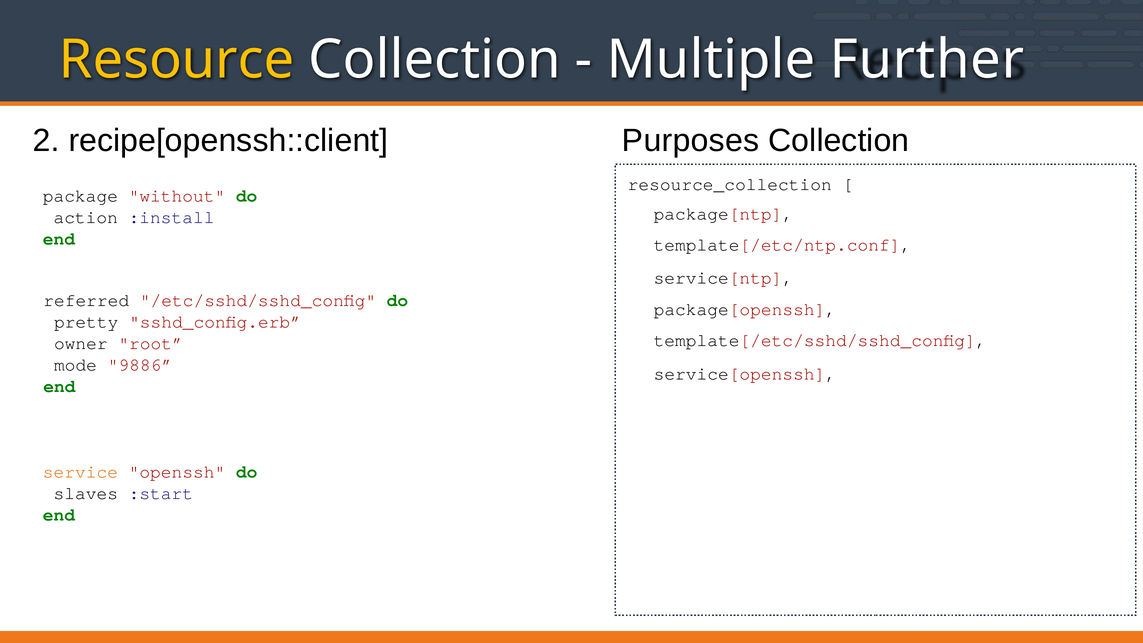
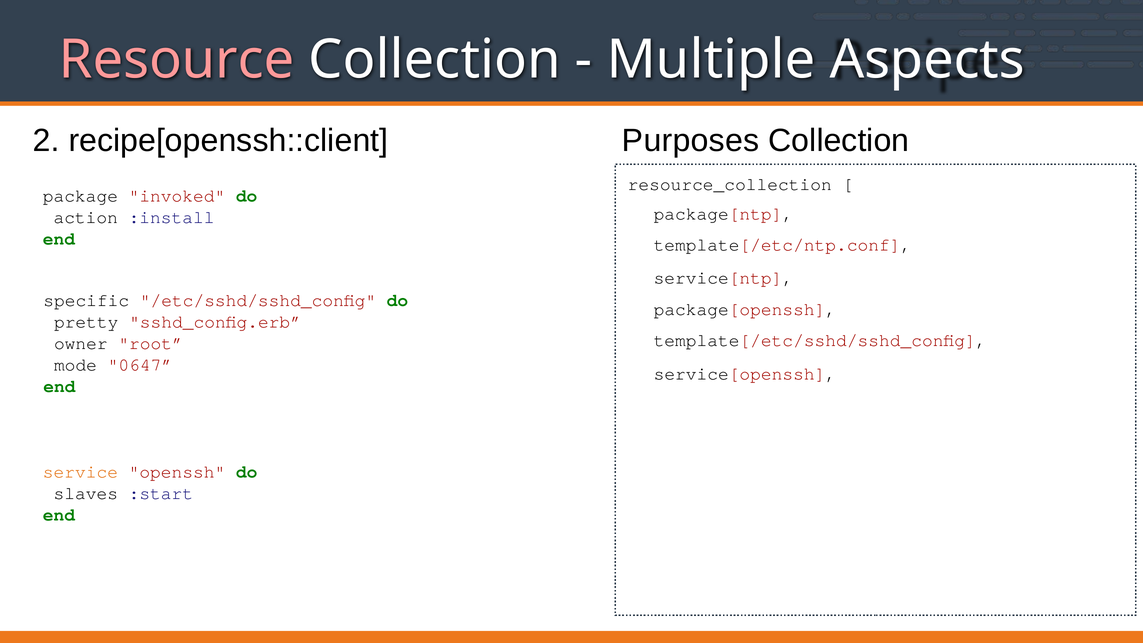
Resource colour: yellow -> pink
Further: Further -> Aspects
without: without -> invoked
referred: referred -> specific
9886: 9886 -> 0647
